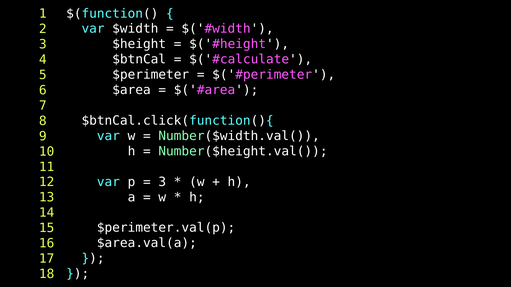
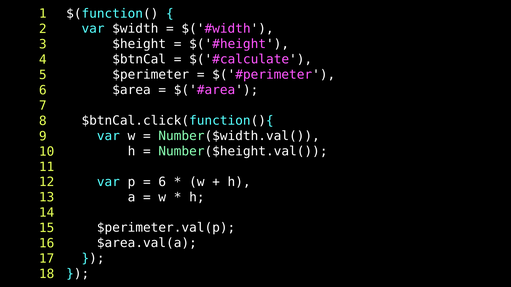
3 at (162, 182): 3 -> 6
